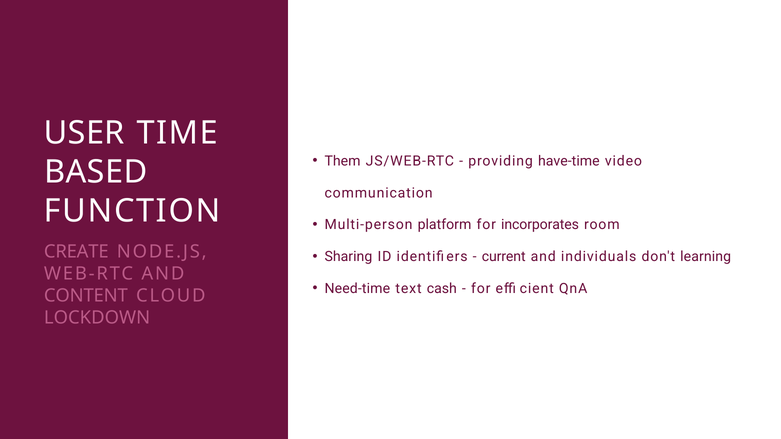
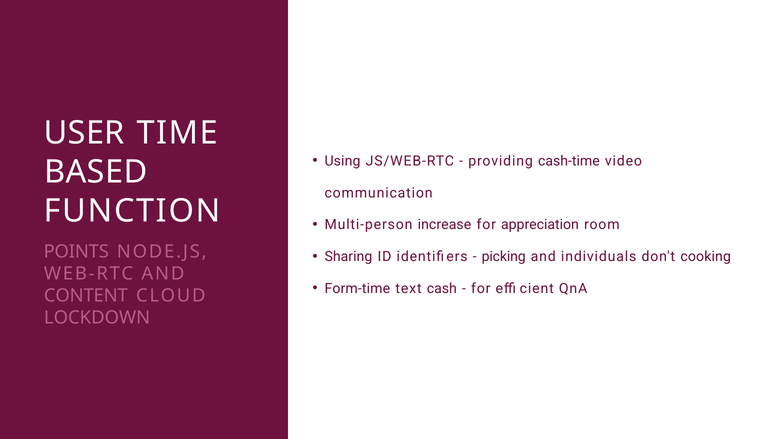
Them: Them -> Using
have-time: have-time -> cash-time
platform: platform -> increase
incorporates: incorporates -> appreciation
CREATE: CREATE -> POINTS
current: current -> picking
learning: learning -> cooking
Need-time: Need-time -> Form-time
